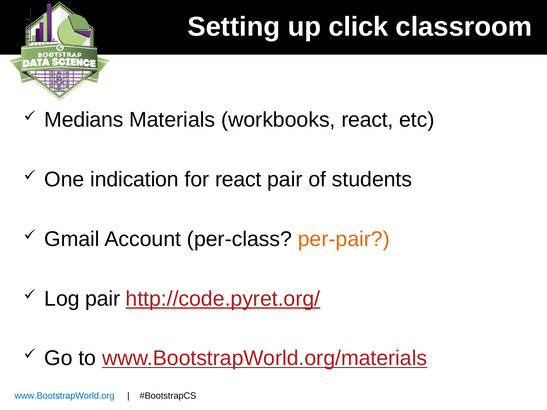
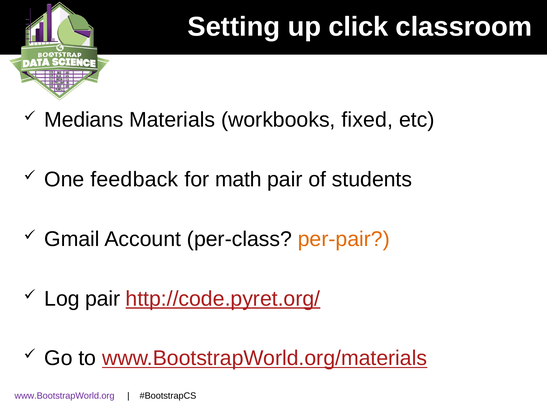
workbooks react: react -> fixed
indication: indication -> feedback
for react: react -> math
www.BootstrapWorld.org colour: blue -> purple
